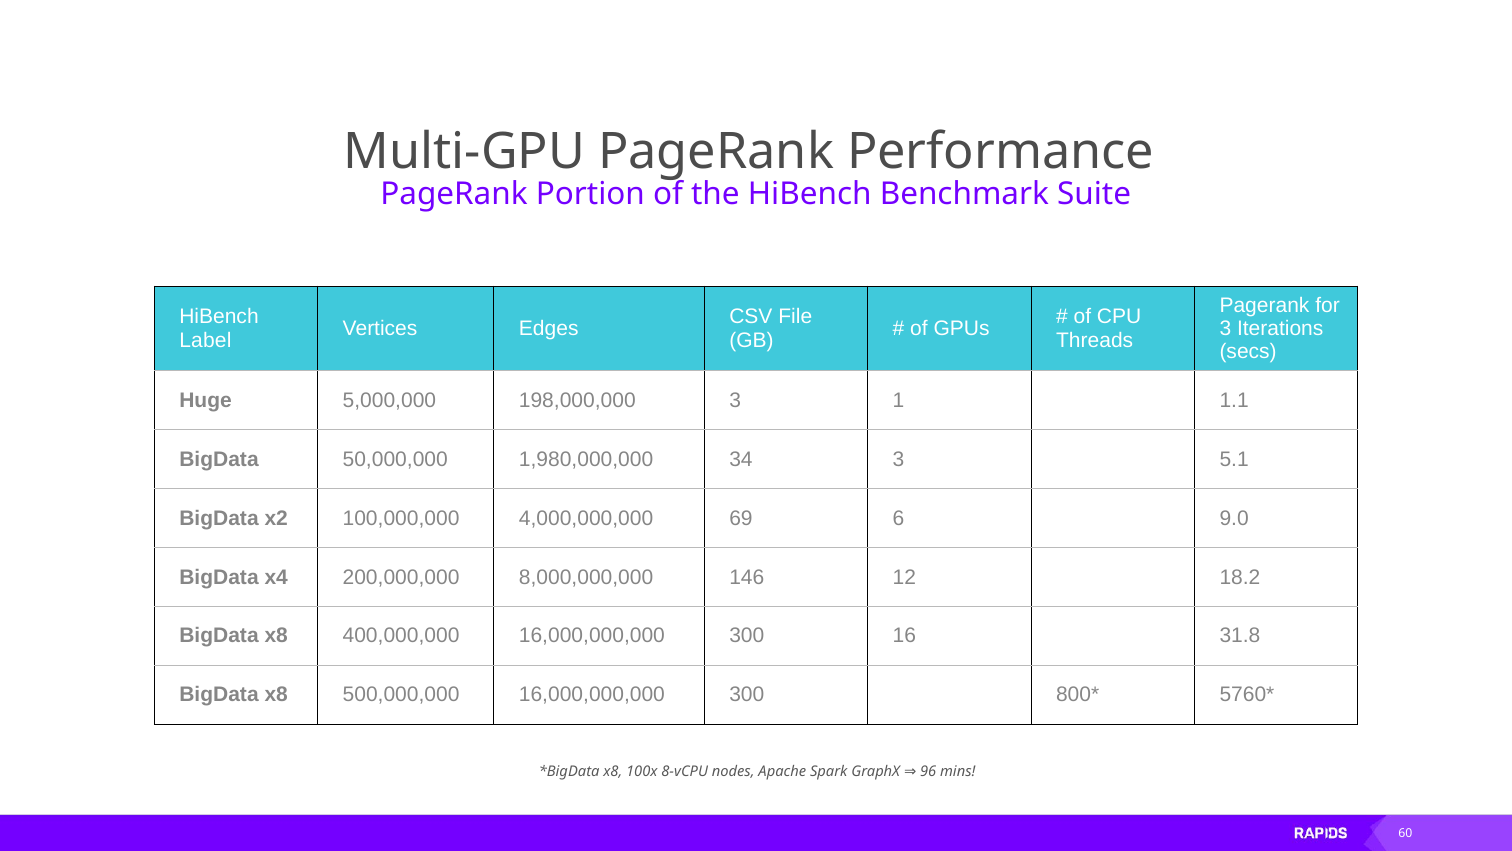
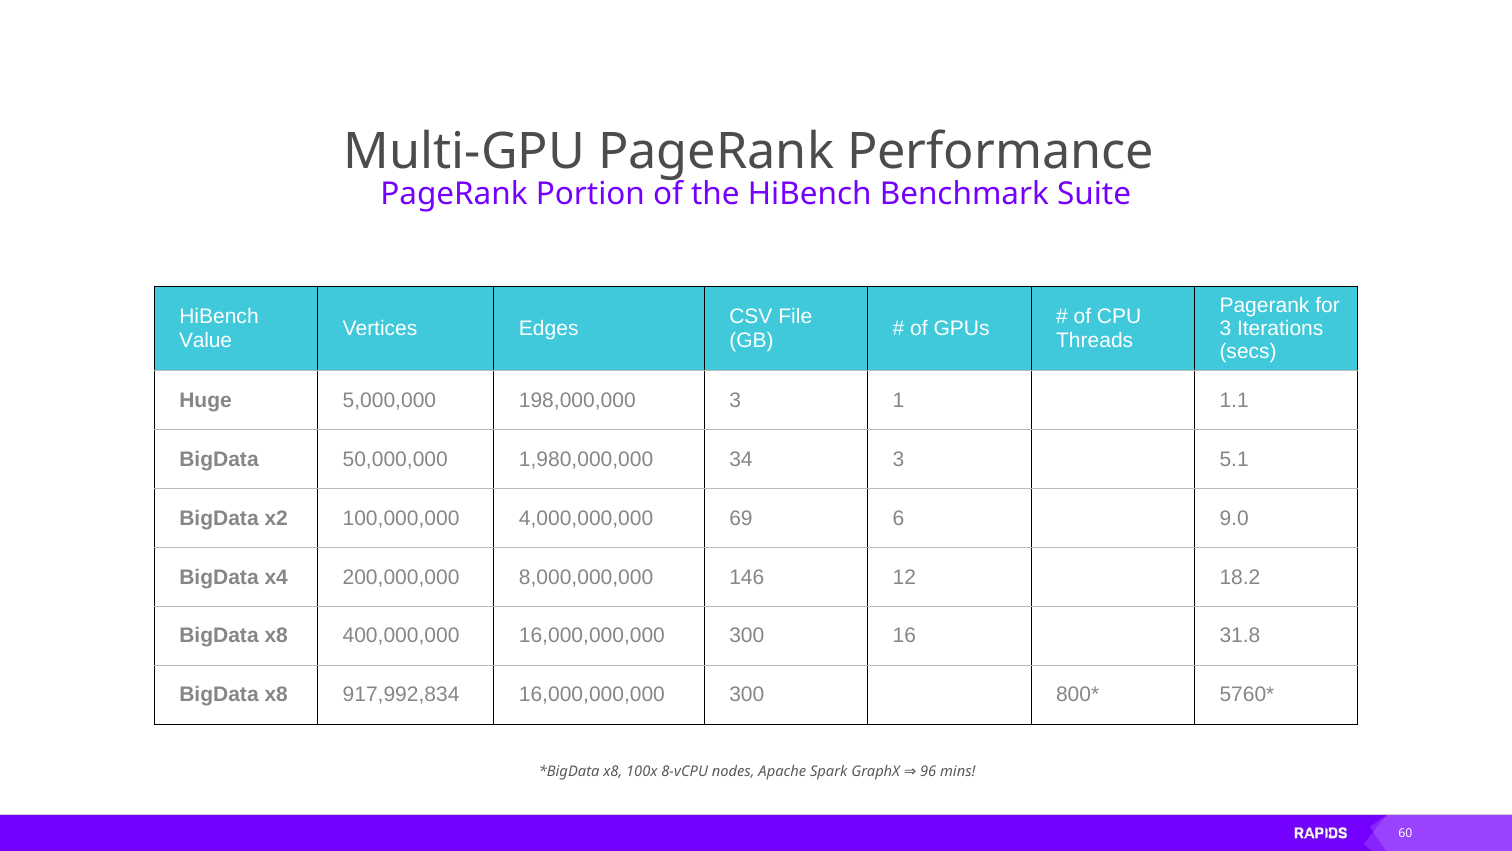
Label: Label -> Value
500,000,000: 500,000,000 -> 917,992,834
